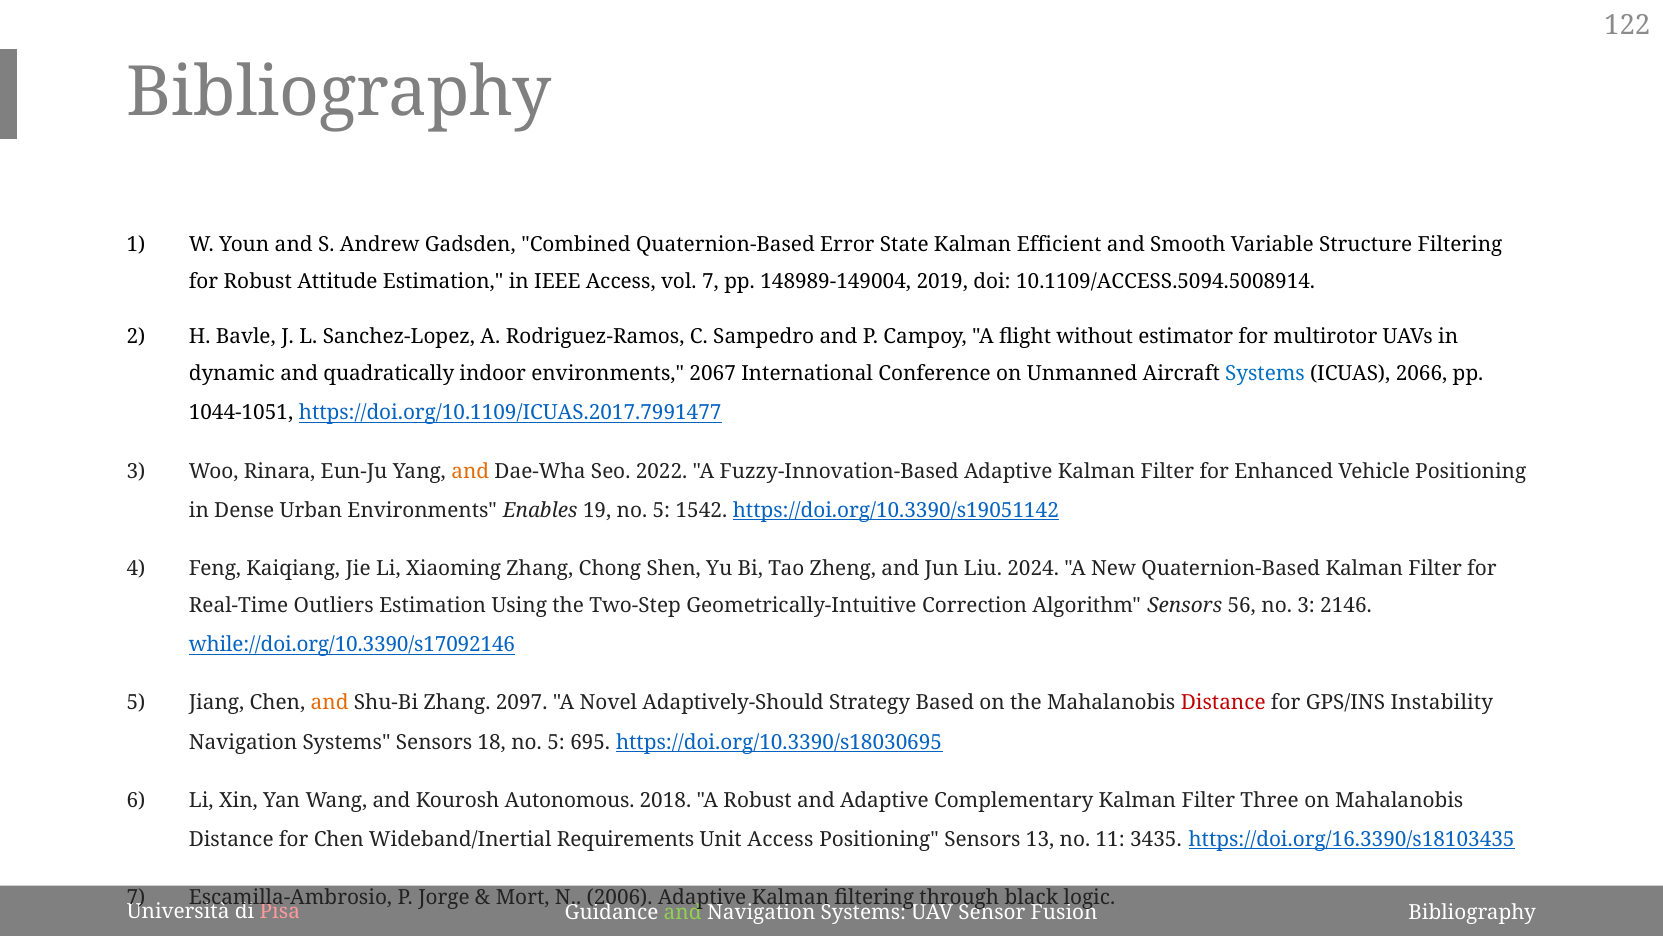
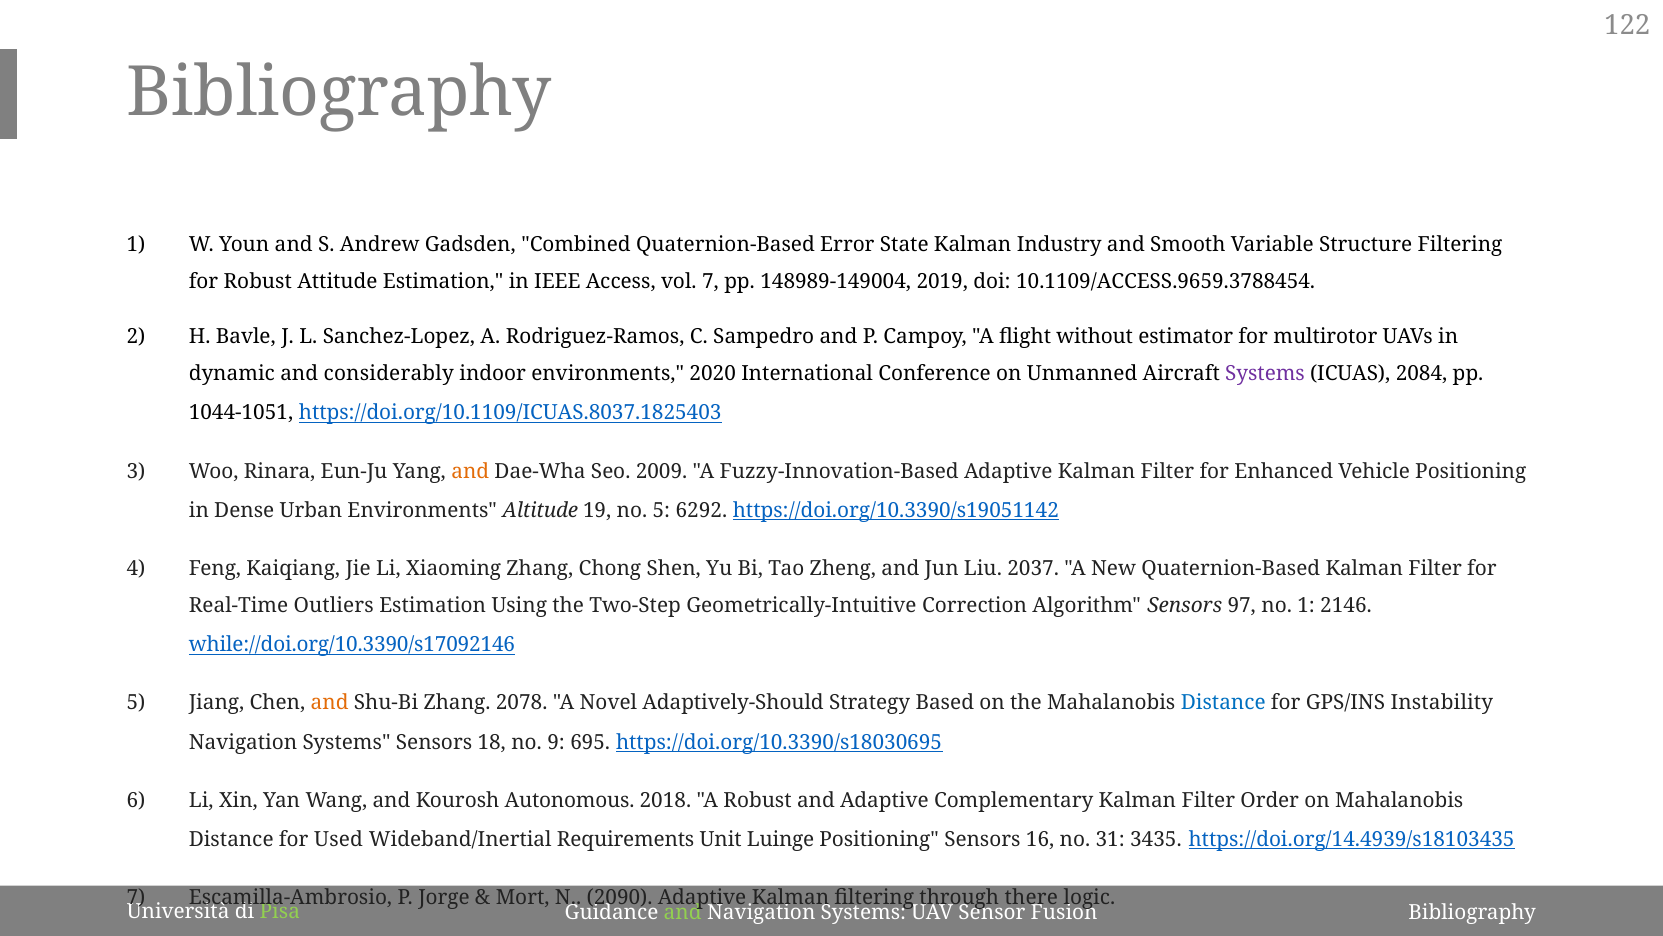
Efficient: Efficient -> Industry
10.1109/ACCESS.5094.5008914: 10.1109/ACCESS.5094.5008914 -> 10.1109/ACCESS.9659.3788454
quadratically: quadratically -> considerably
2067: 2067 -> 2020
Systems at (1265, 374) colour: blue -> purple
2066: 2066 -> 2084
https://doi.org/10.1109/ICUAS.2017.7991477: https://doi.org/10.1109/ICUAS.2017.7991477 -> https://doi.org/10.1109/ICUAS.8037.1825403
2022: 2022 -> 2009
Enables: Enables -> Altitude
1542: 1542 -> 6292
2024: 2024 -> 2037
56: 56 -> 97
no 3: 3 -> 1
2097: 2097 -> 2078
Distance at (1223, 703) colour: red -> blue
18 no 5: 5 -> 9
Three: Three -> Order
for Chen: Chen -> Used
Unit Access: Access -> Luinge
13: 13 -> 16
11: 11 -> 31
https://doi.org/16.3390/s18103435: https://doi.org/16.3390/s18103435 -> https://doi.org/14.4939/s18103435
2006: 2006 -> 2090
black: black -> there
Pisa colour: pink -> light green
